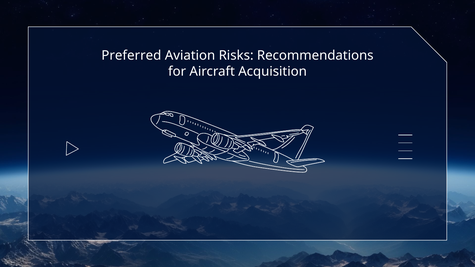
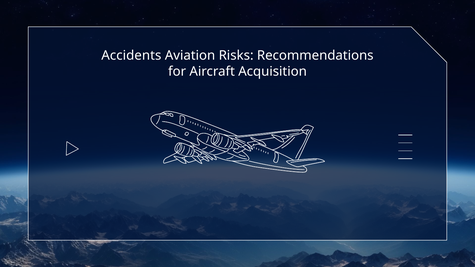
Preferred: Preferred -> Accidents
